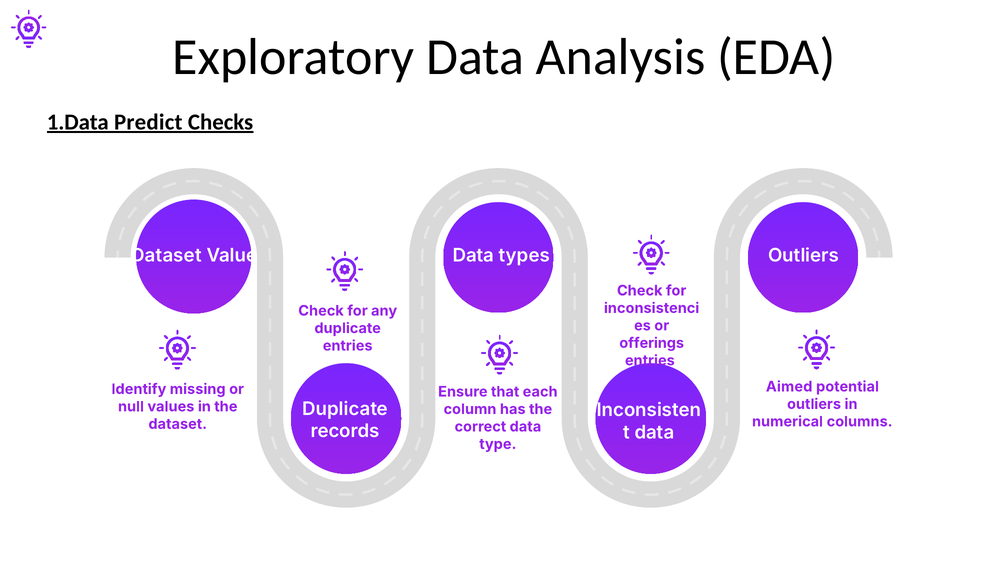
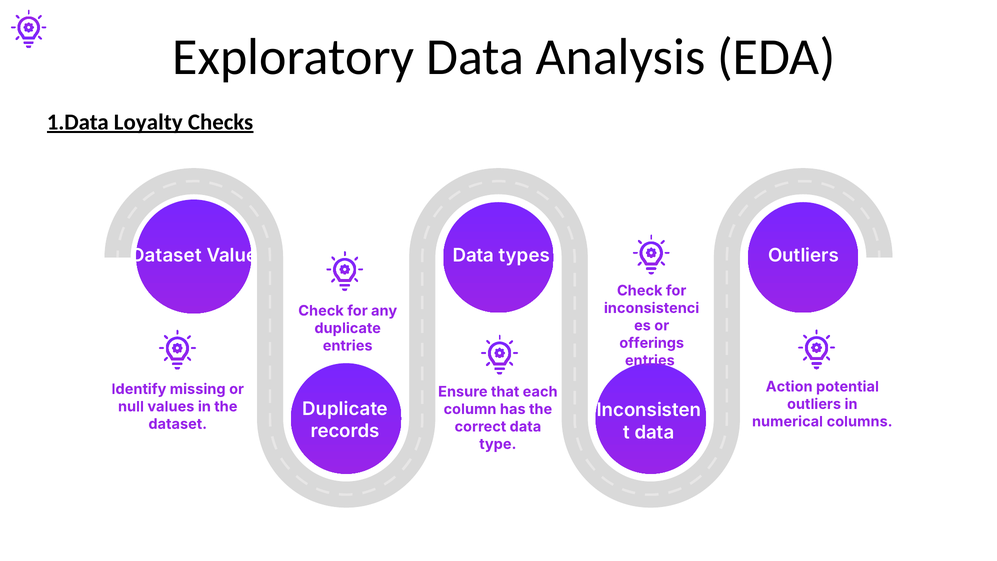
Predict: Predict -> Loyalty
Aimed: Aimed -> Action
